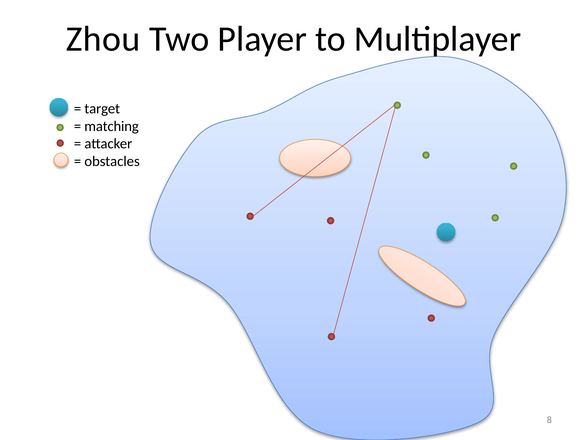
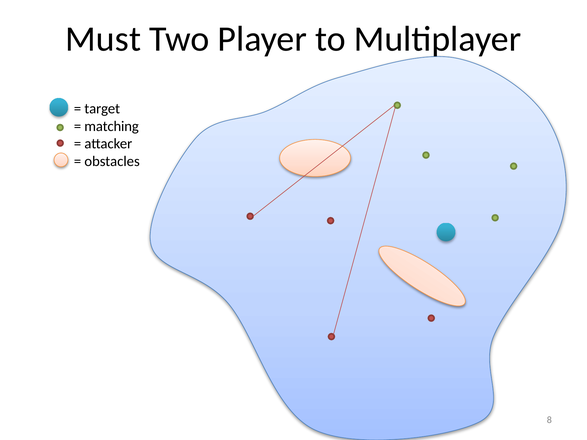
Zhou: Zhou -> Must
